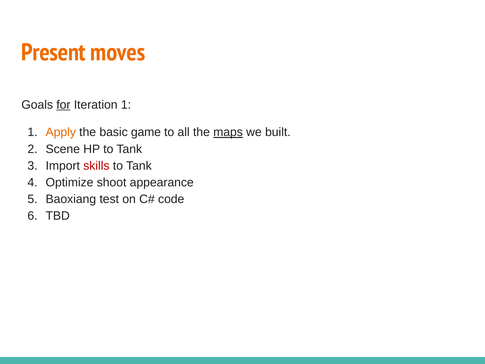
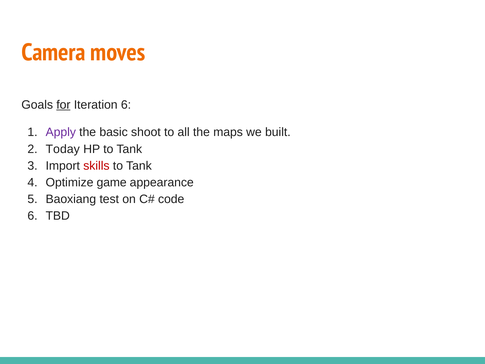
Present: Present -> Camera
Iteration 1: 1 -> 6
Apply colour: orange -> purple
game: game -> shoot
maps underline: present -> none
Scene: Scene -> Today
shoot: shoot -> game
